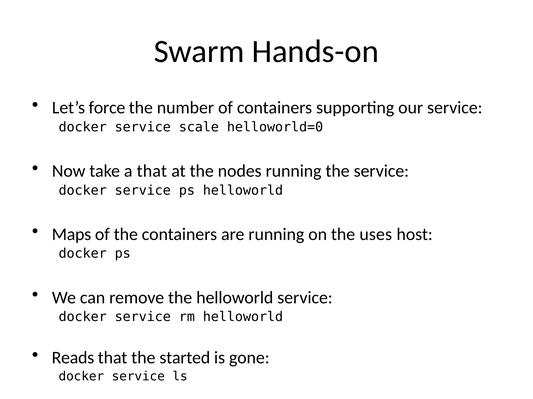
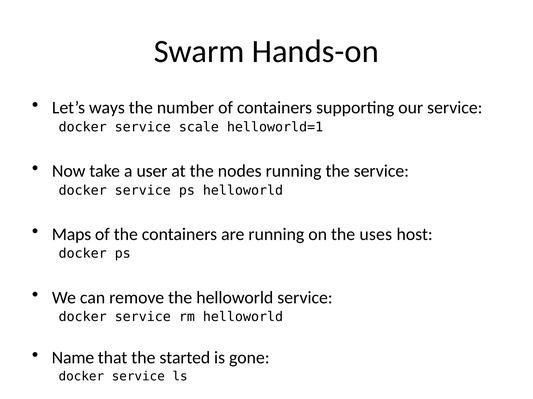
force: force -> ways
helloworld=0: helloworld=0 -> helloworld=1
a that: that -> user
Reads: Reads -> Name
